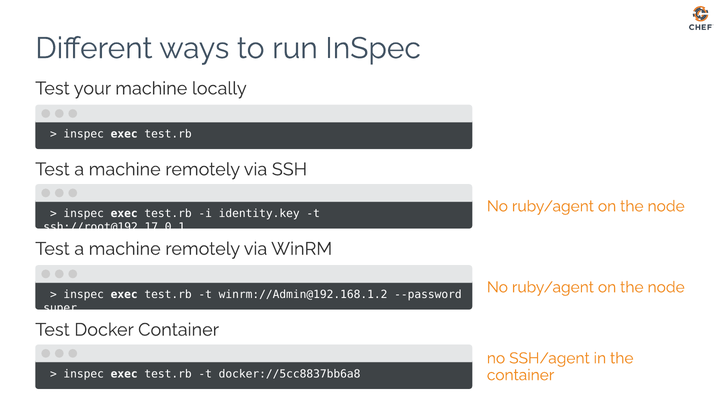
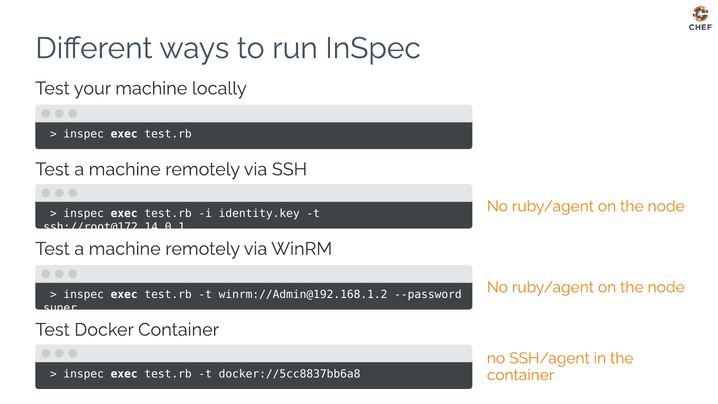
ssh://root@192.17.0.1: ssh://root@192.17.0.1 -> ssh://root@172.14.0.1
